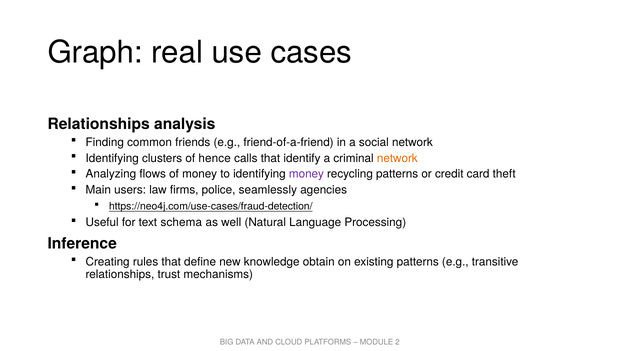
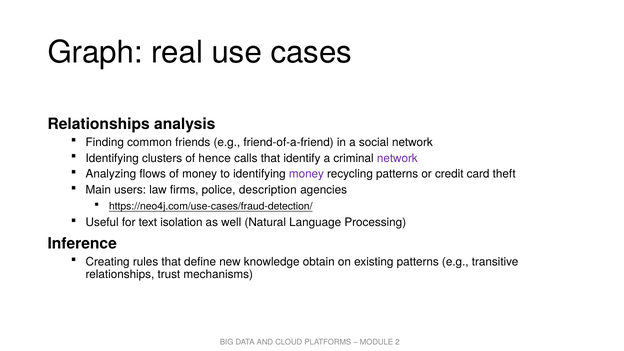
network at (397, 158) colour: orange -> purple
seamlessly: seamlessly -> description
schema: schema -> isolation
